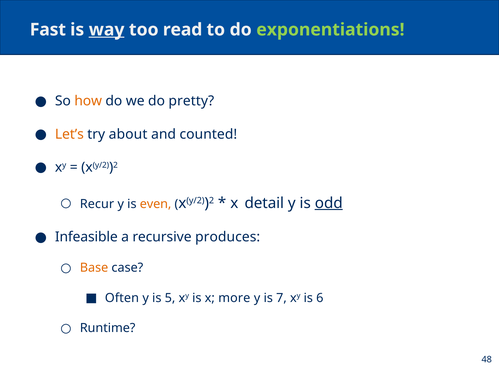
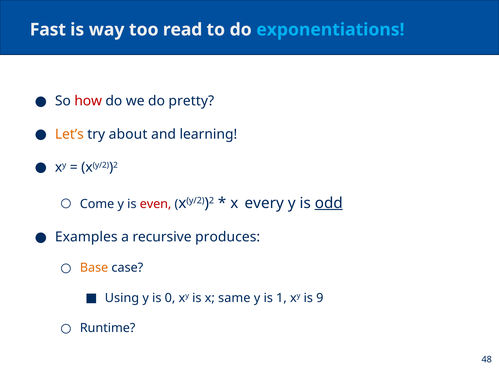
way underline: present -> none
exponentiations colour: light green -> light blue
how colour: orange -> red
counted: counted -> learning
Recur: Recur -> Come
even colour: orange -> red
detail: detail -> every
Infeasible: Infeasible -> Examples
Often: Often -> Using
5: 5 -> 0
more: more -> same
7: 7 -> 1
6: 6 -> 9
